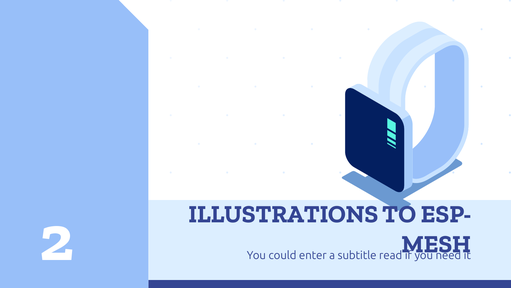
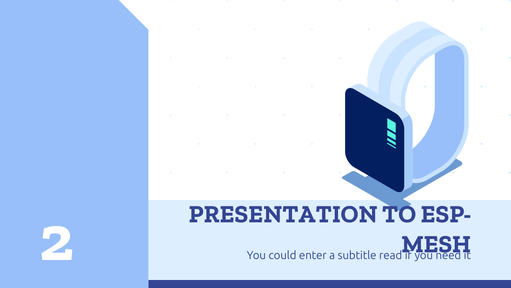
ILLUSTRATIONS: ILLUSTRATIONS -> PRESENTATION
